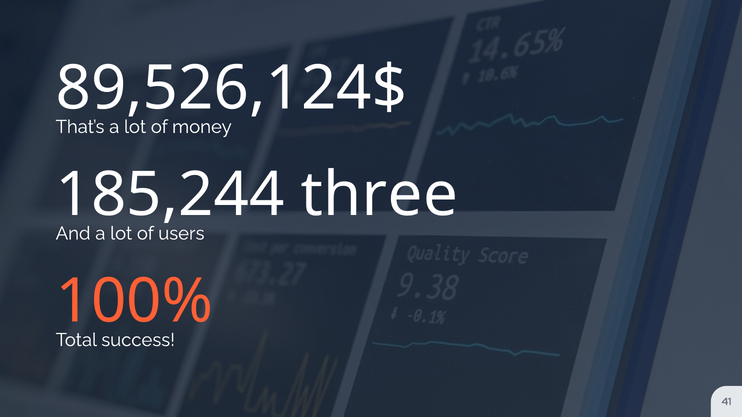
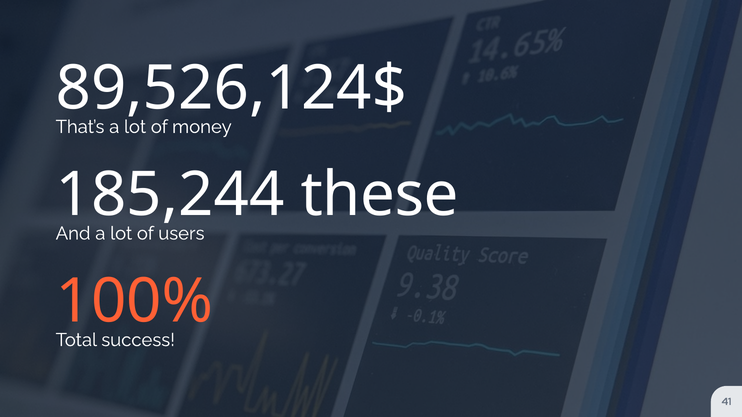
three: three -> these
